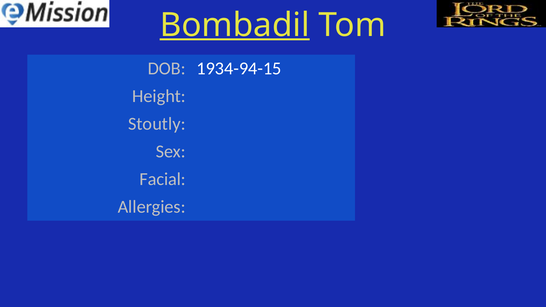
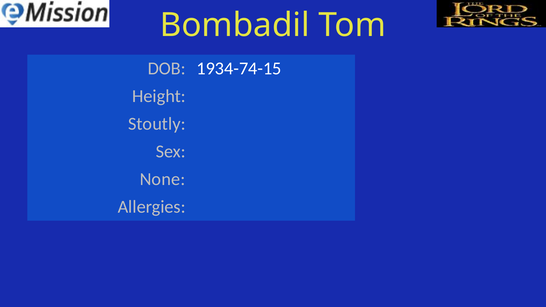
Bombadil underline: present -> none
1934-94-15: 1934-94-15 -> 1934-74-15
Facial: Facial -> None
